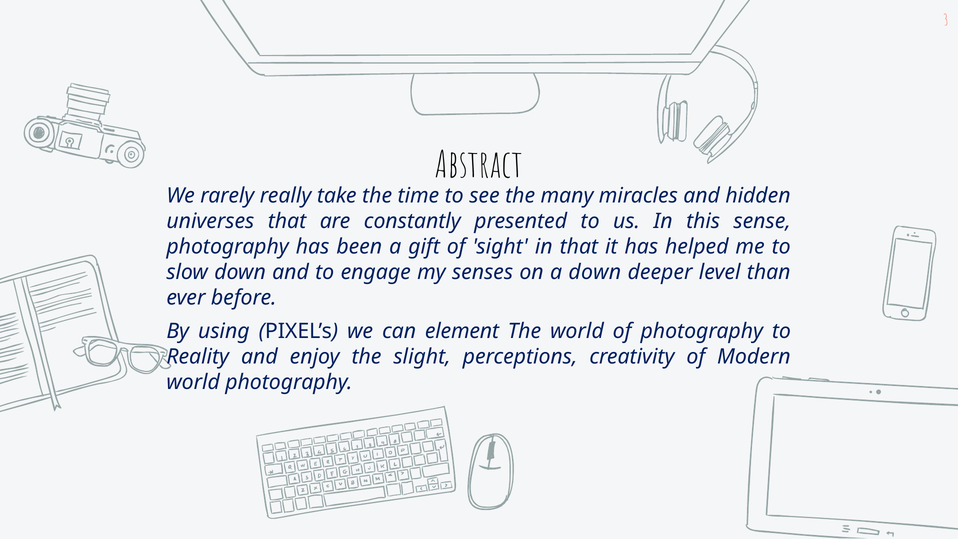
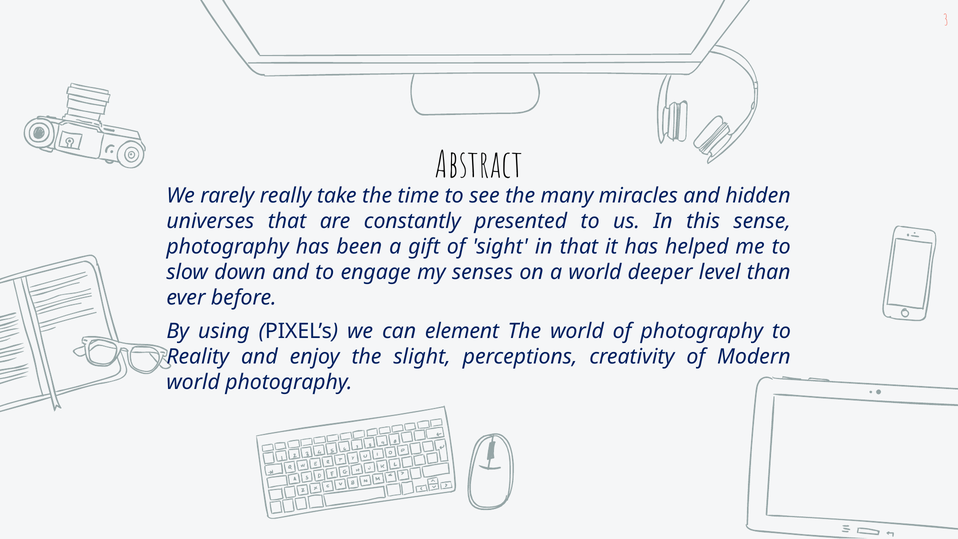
a down: down -> world
